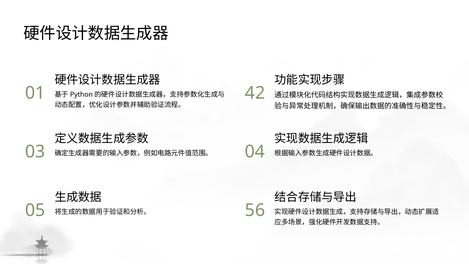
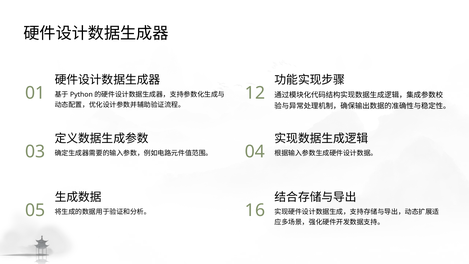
42: 42 -> 12
56: 56 -> 16
